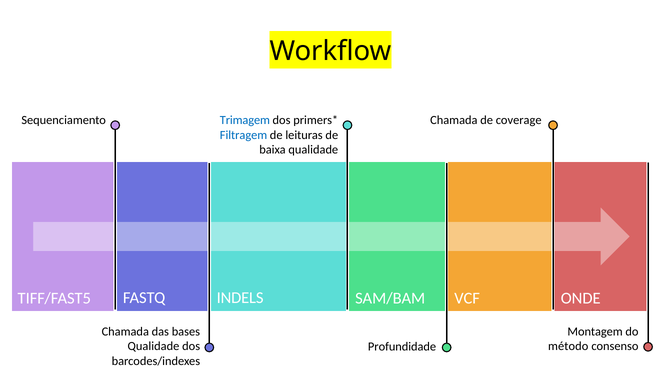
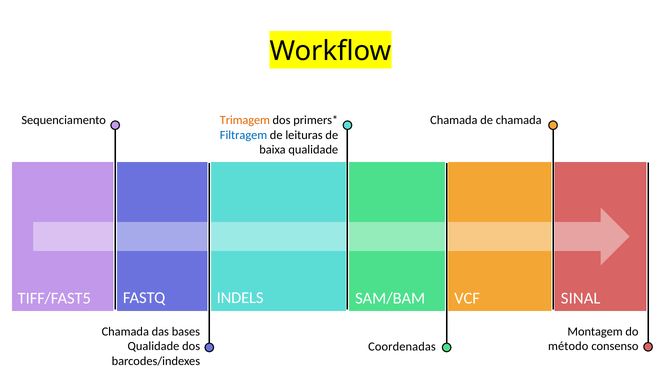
Trimagem colour: blue -> orange
de coverage: coverage -> chamada
ONDE: ONDE -> SINAL
Profundidade: Profundidade -> Coordenadas
